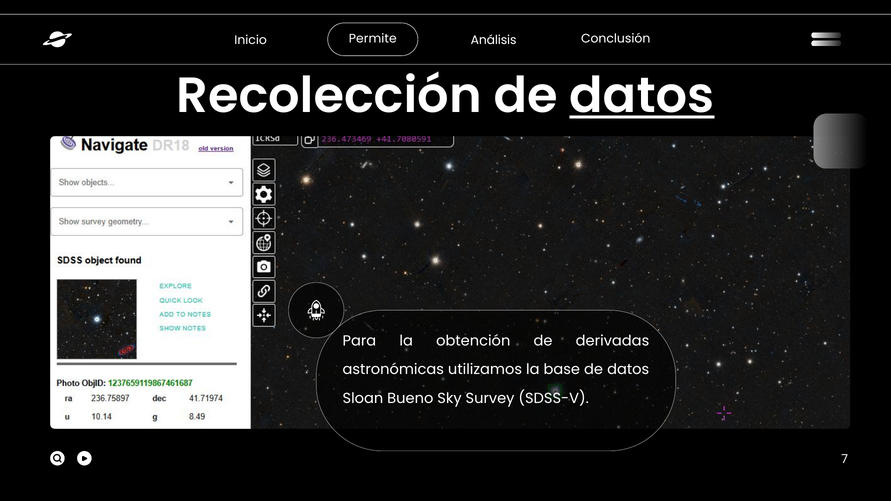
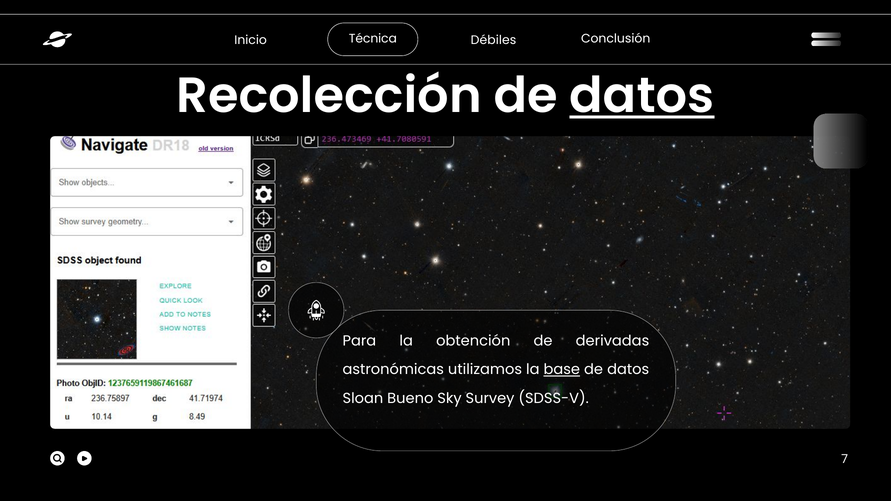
Permite: Permite -> Técnica
Análisis: Análisis -> Débiles
base underline: none -> present
